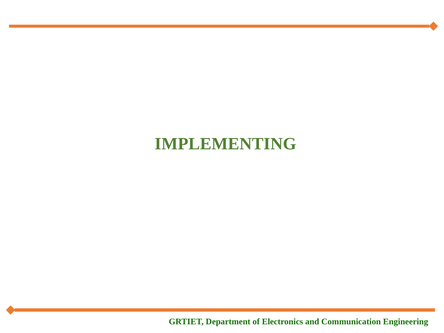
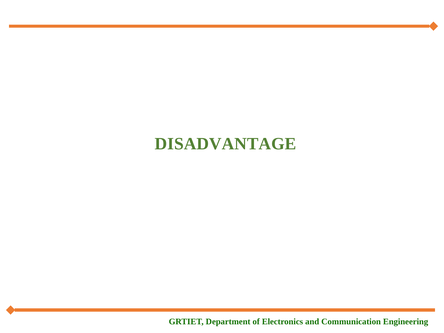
IMPLEMENTING: IMPLEMENTING -> DISADVANTAGE
